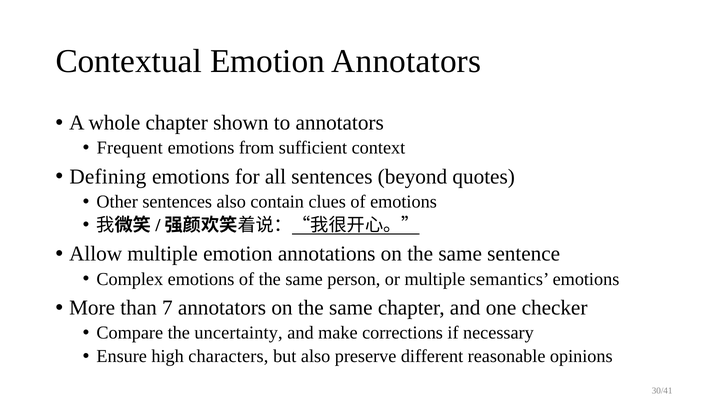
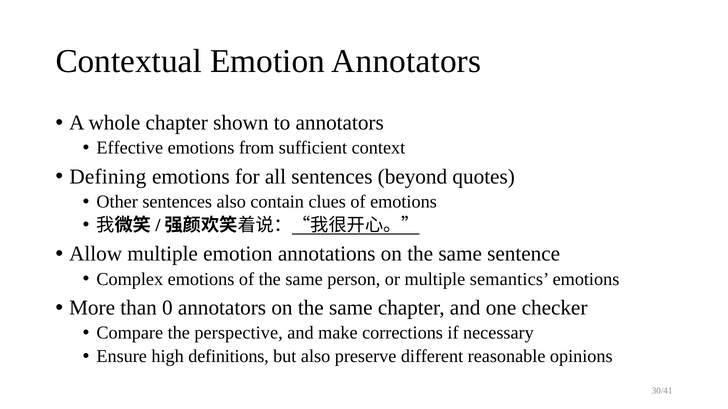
Frequent: Frequent -> Effective
7: 7 -> 0
uncertainty: uncertainty -> perspective
characters: characters -> definitions
